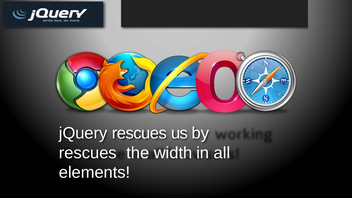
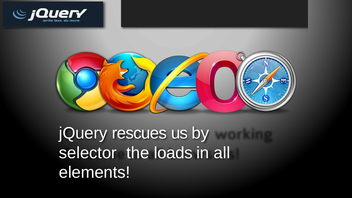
rescues at (88, 153): rescues -> selector
width: width -> loads
